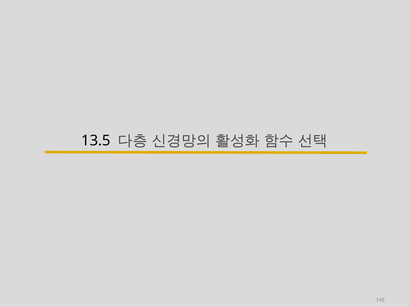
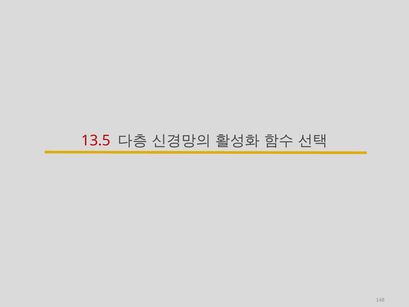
13.5 colour: black -> red
